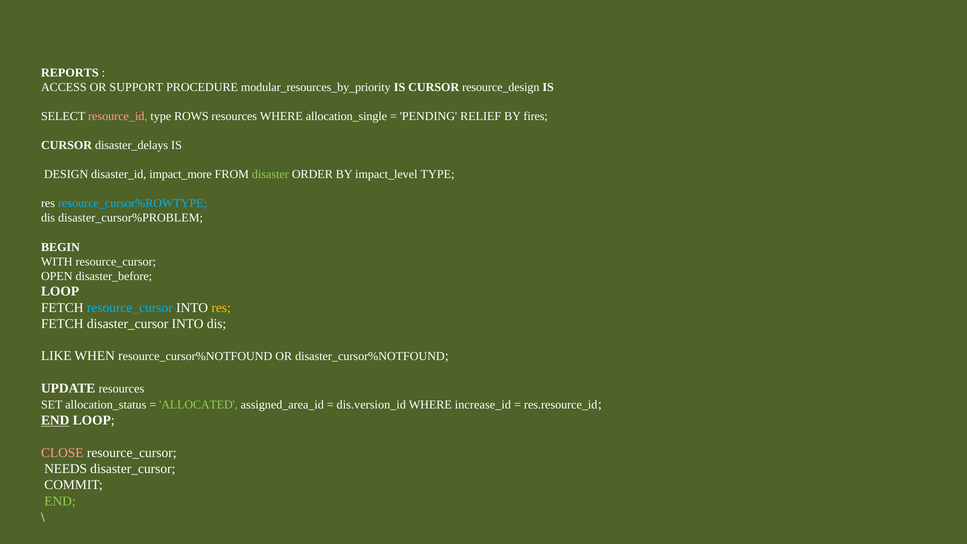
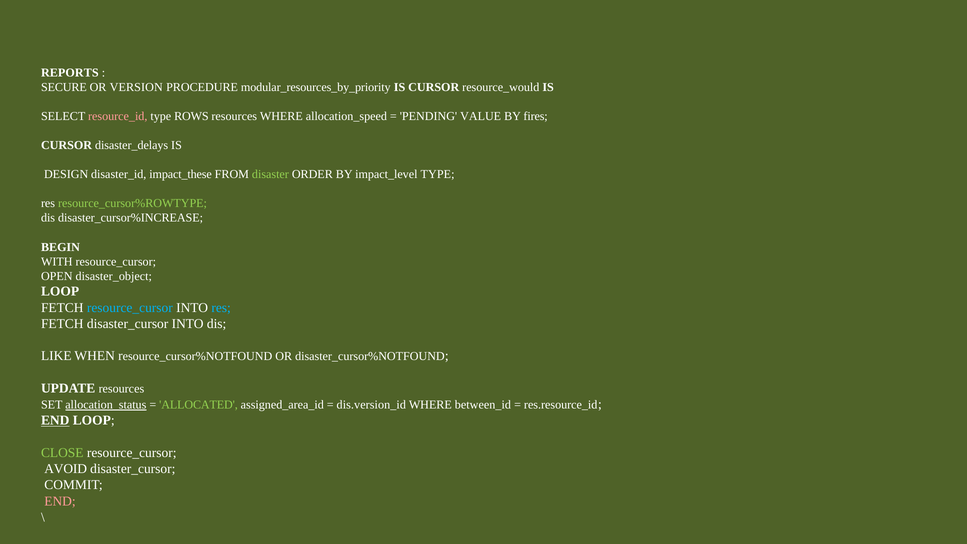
ACCESS: ACCESS -> SECURE
SUPPORT: SUPPORT -> VERSION
resource_design: resource_design -> resource_would
allocation_single: allocation_single -> allocation_speed
RELIEF: RELIEF -> VALUE
impact_more: impact_more -> impact_these
resource_cursor%ROWTYPE colour: light blue -> light green
disaster_cursor%PROBLEM: disaster_cursor%PROBLEM -> disaster_cursor%INCREASE
disaster_before: disaster_before -> disaster_object
res at (221, 308) colour: yellow -> light blue
allocation_status underline: none -> present
increase_id: increase_id -> between_id
CLOSE colour: pink -> light green
NEEDS: NEEDS -> AVOID
END at (60, 501) colour: light green -> pink
